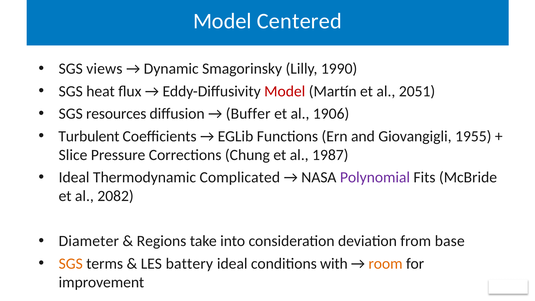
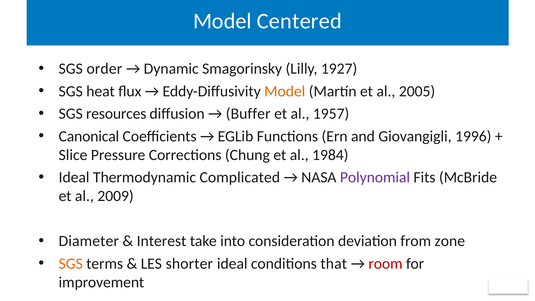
views: views -> order
1990: 1990 -> 1927
Model at (285, 91) colour: red -> orange
2051: 2051 -> 2005
1906: 1906 -> 1957
Turbulent: Turbulent -> Canonical
1955: 1955 -> 1996
1987: 1987 -> 1984
2082: 2082 -> 2009
Regions: Regions -> Interest
base: base -> zone
battery: battery -> shorter
with: with -> that
room colour: orange -> red
